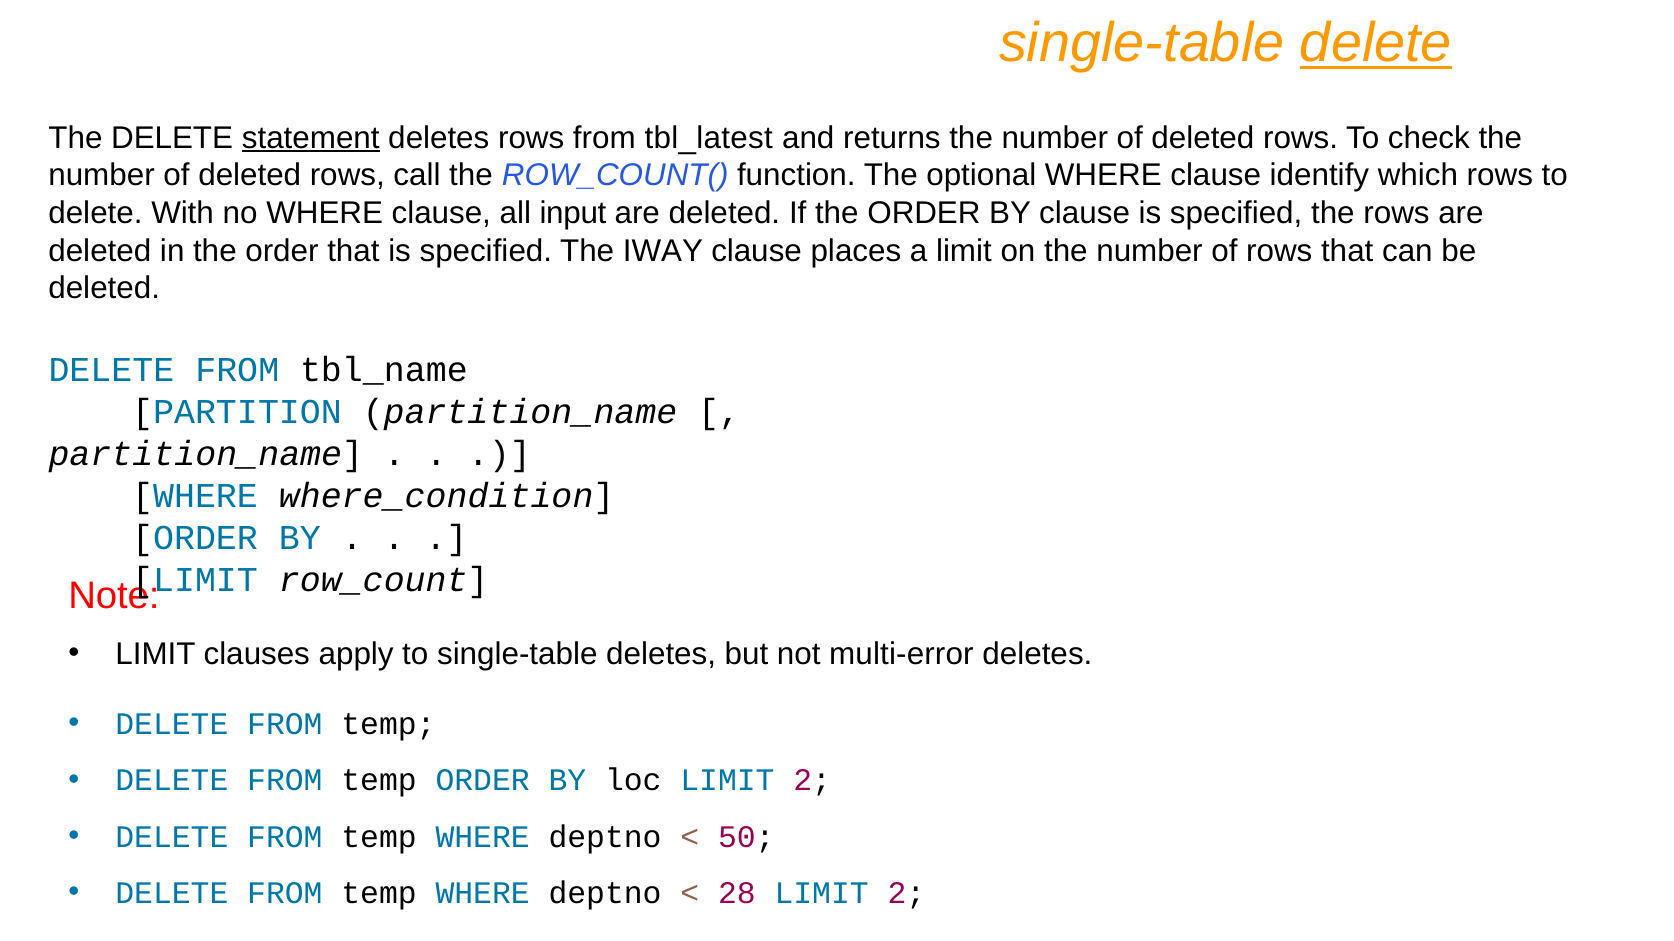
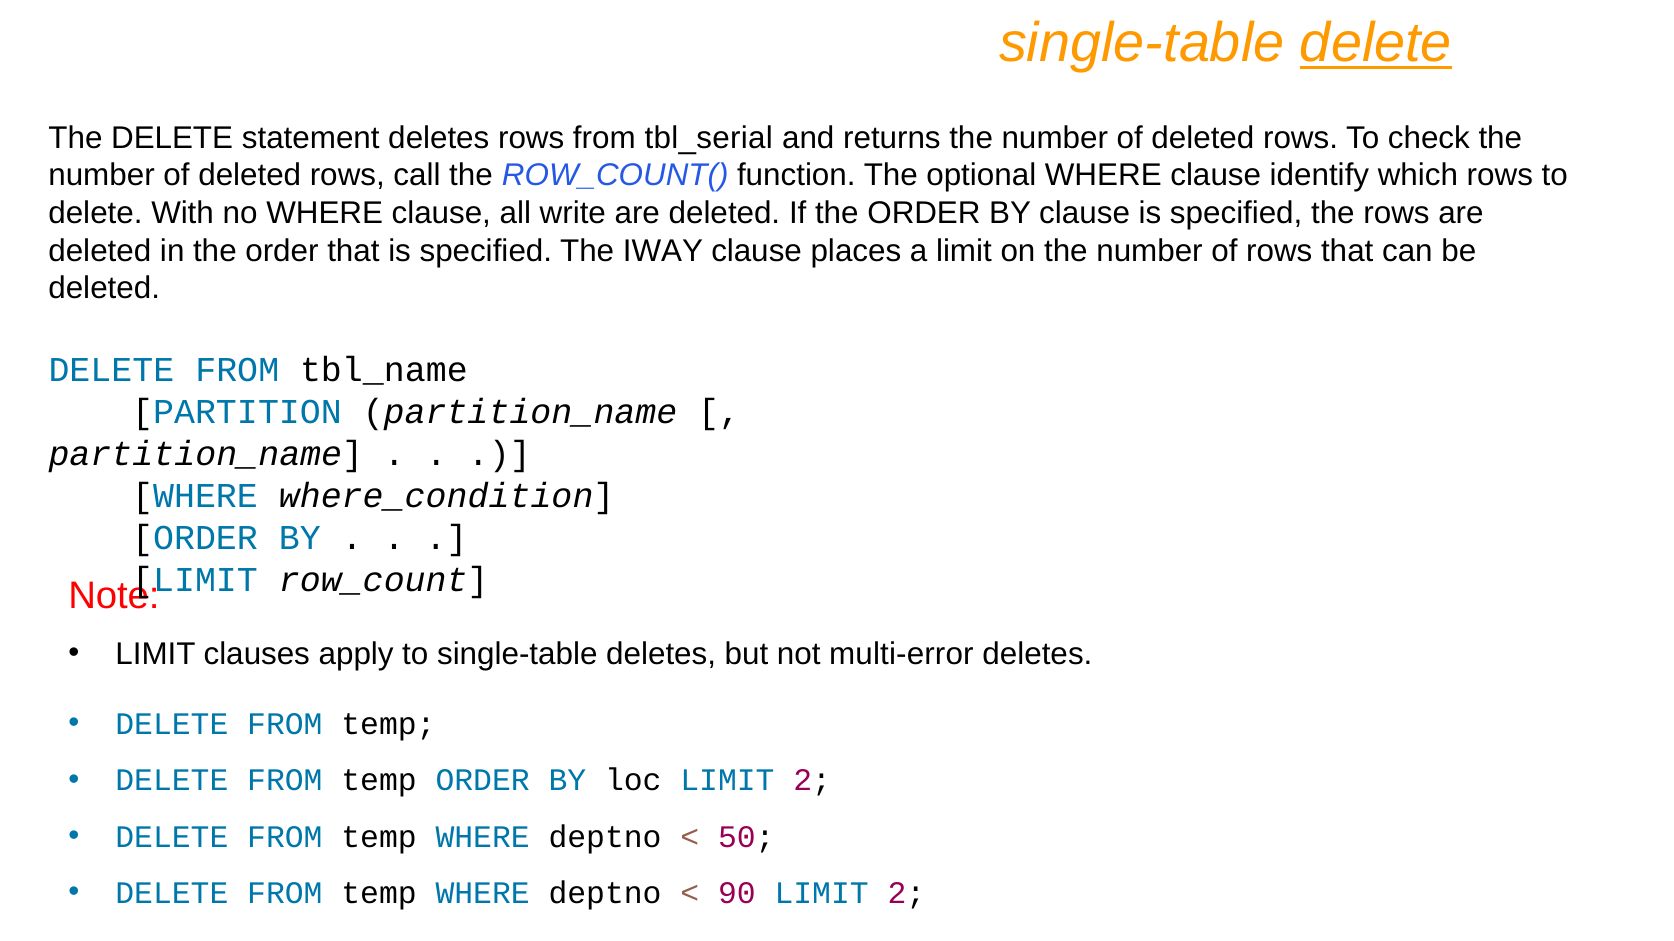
statement underline: present -> none
tbl_latest: tbl_latest -> tbl_serial
input: input -> write
28: 28 -> 90
